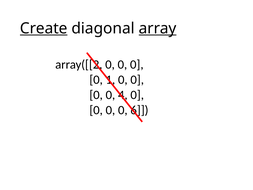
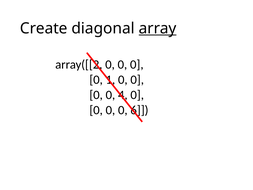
Create underline: present -> none
